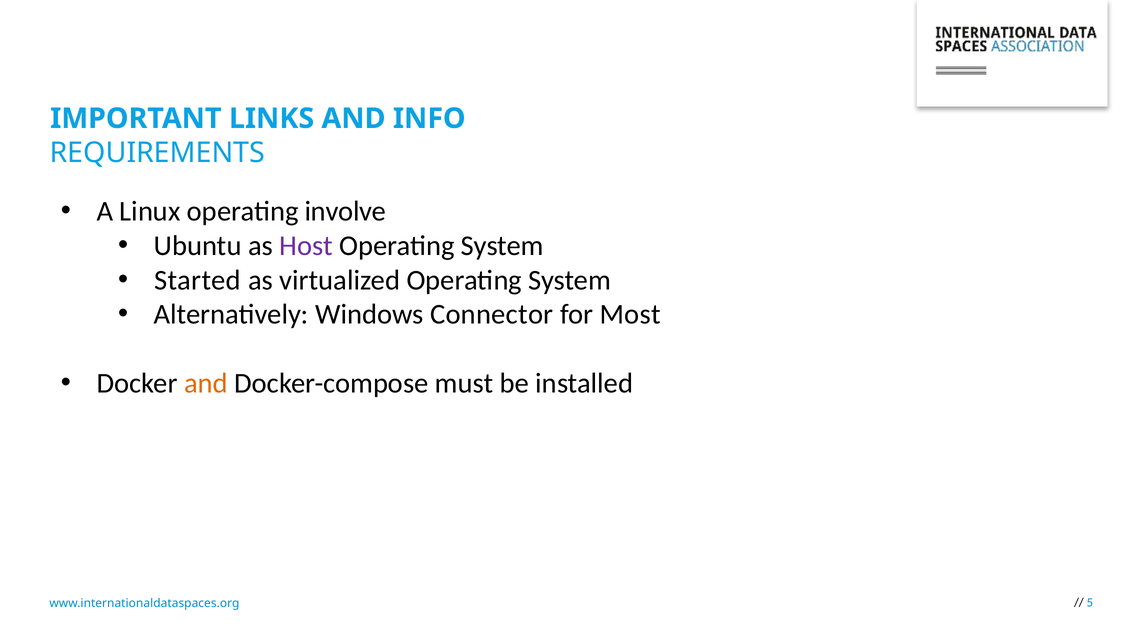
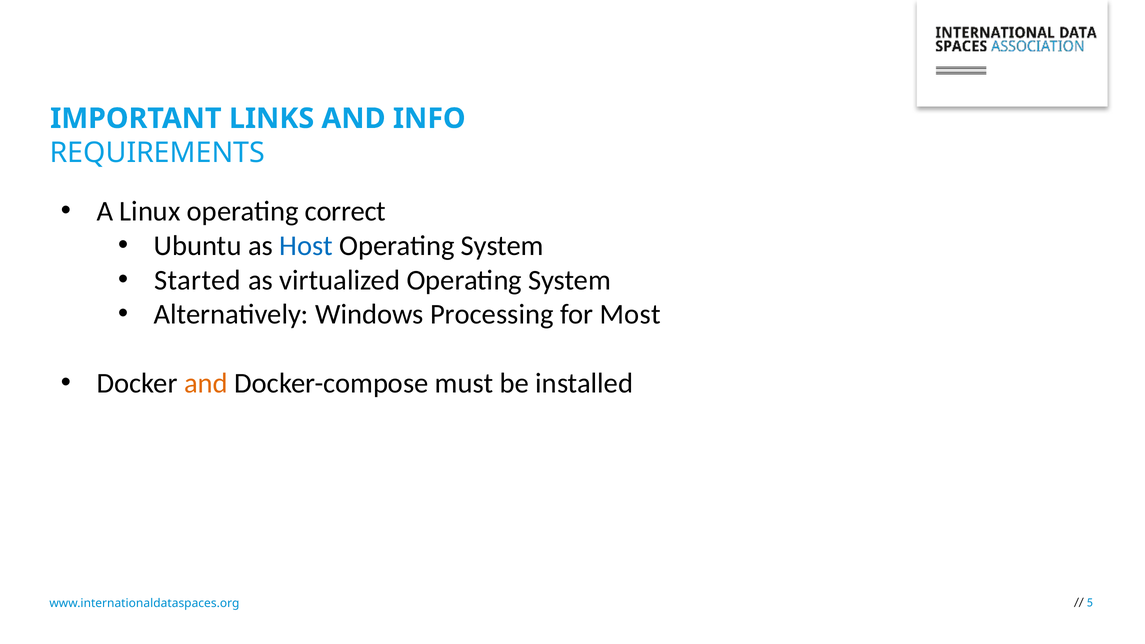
involve: involve -> correct
Host colour: purple -> blue
Connector: Connector -> Processing
